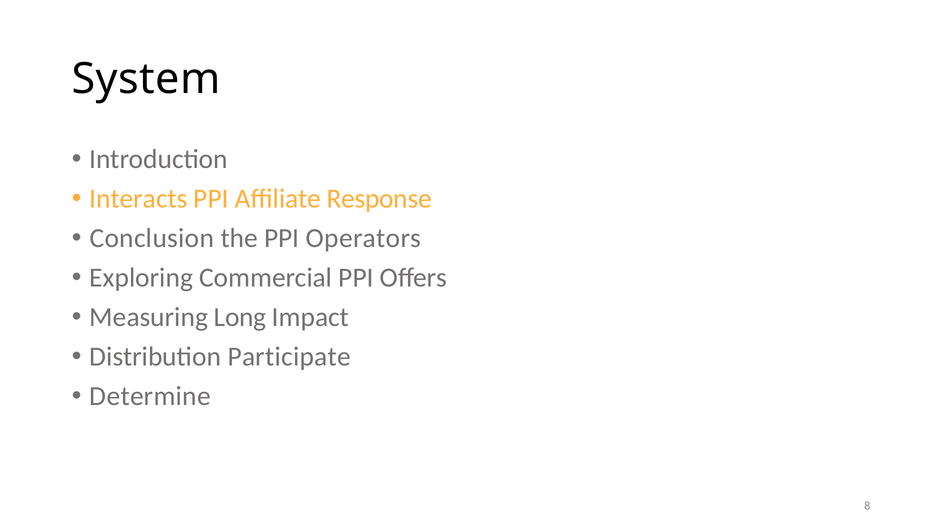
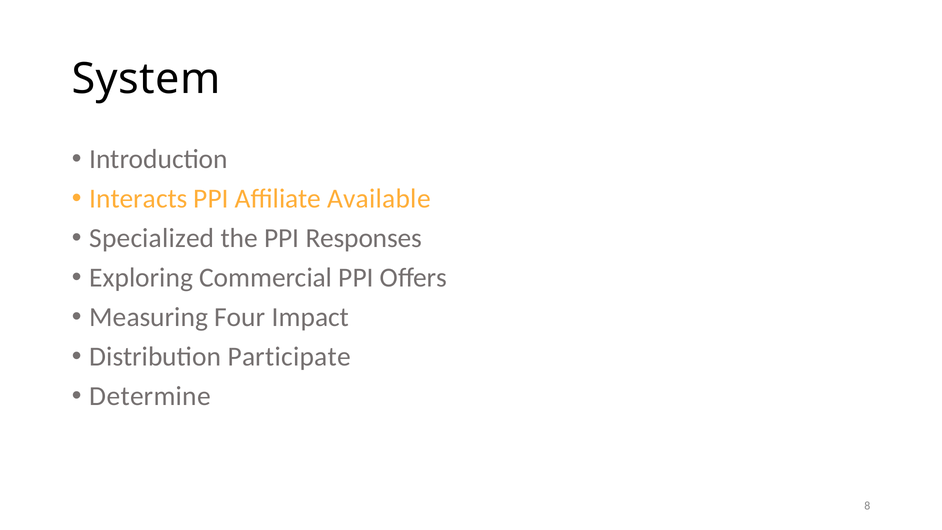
Response: Response -> Available
Conclusion: Conclusion -> Specialized
Operators: Operators -> Responses
Long: Long -> Four
